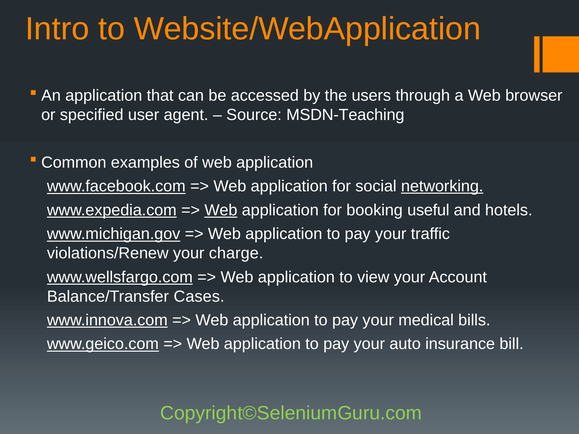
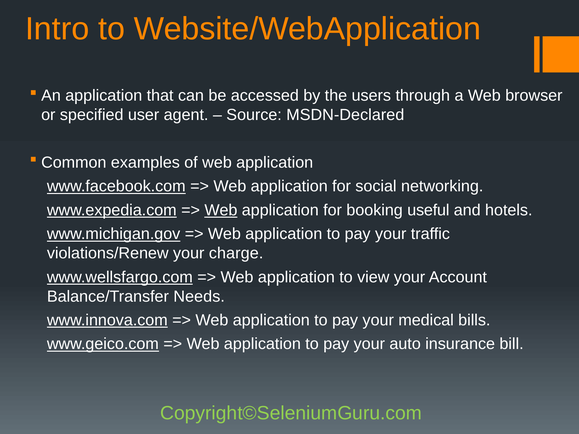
MSDN-Teaching: MSDN-Teaching -> MSDN-Declared
networking underline: present -> none
Cases: Cases -> Needs
